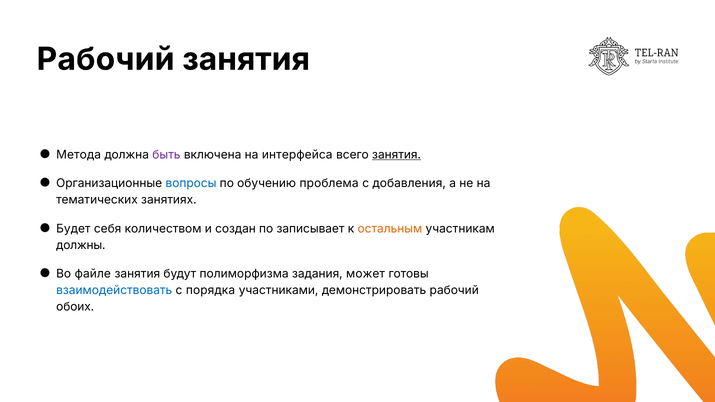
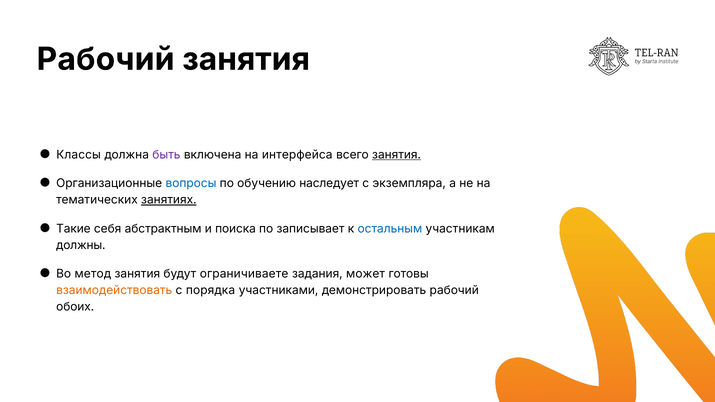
Метода: Метода -> Классы
проблема: проблема -> наследует
добавления: добавления -> экземпляра
занятиях underline: none -> present
Будет: Будет -> Такие
количеством: количеством -> абстрактным
создан: создан -> поиска
остальным colour: orange -> blue
файле: файле -> метод
полиморфизма: полиморфизма -> ограничиваете
взаимодействовать colour: blue -> orange
